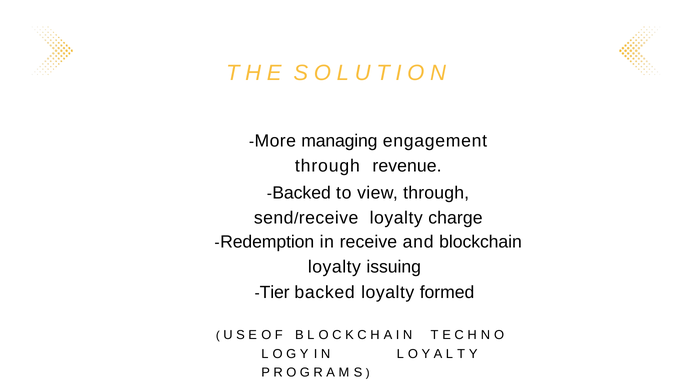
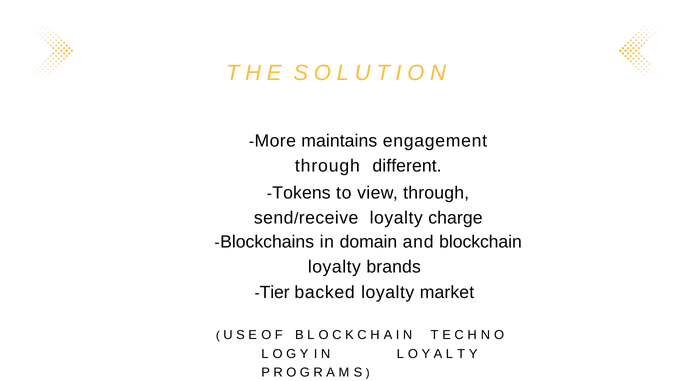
managing: managing -> maintains
revenue: revenue -> different
Backed at (302, 193): Backed -> Tokens
Redemption: Redemption -> Blockchains
in receive: receive -> domain
issuing: issuing -> brands
formed: formed -> market
